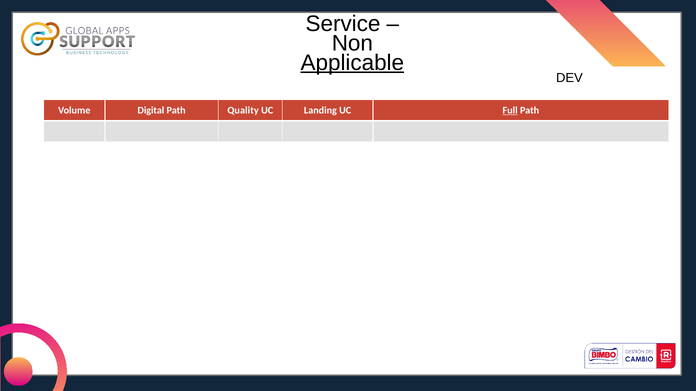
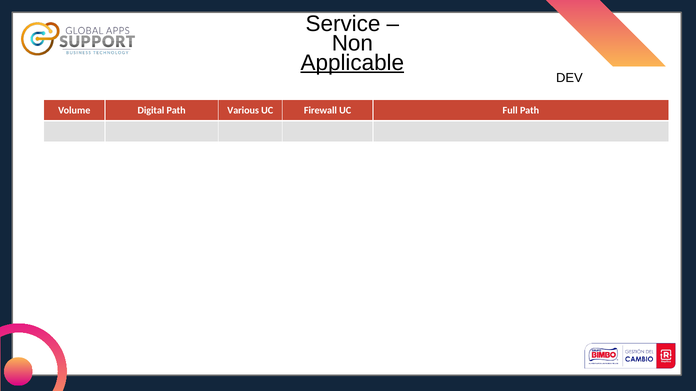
Quality: Quality -> Various
Landing: Landing -> Firewall
Full underline: present -> none
